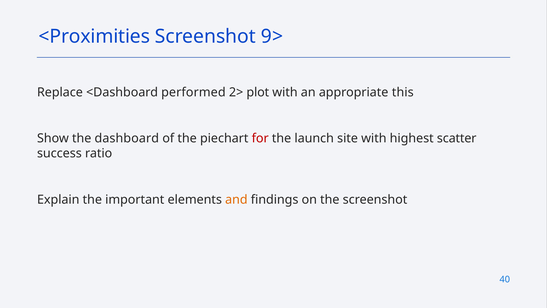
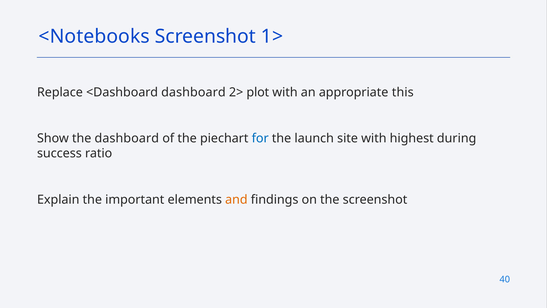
<Proximities: <Proximities -> <Notebooks
9>: 9> -> 1>
<Dashboard performed: performed -> dashboard
for colour: red -> blue
scatter: scatter -> during
